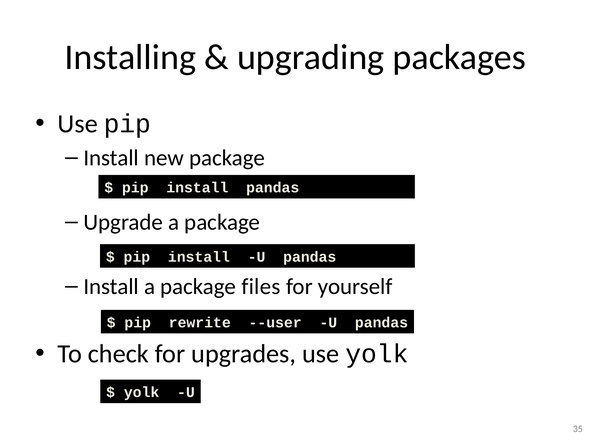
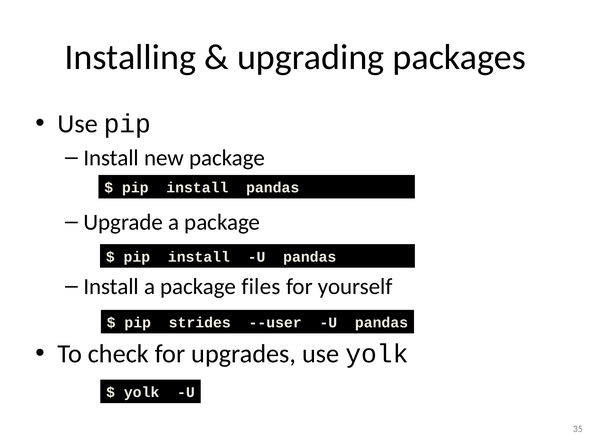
rewrite: rewrite -> strides
